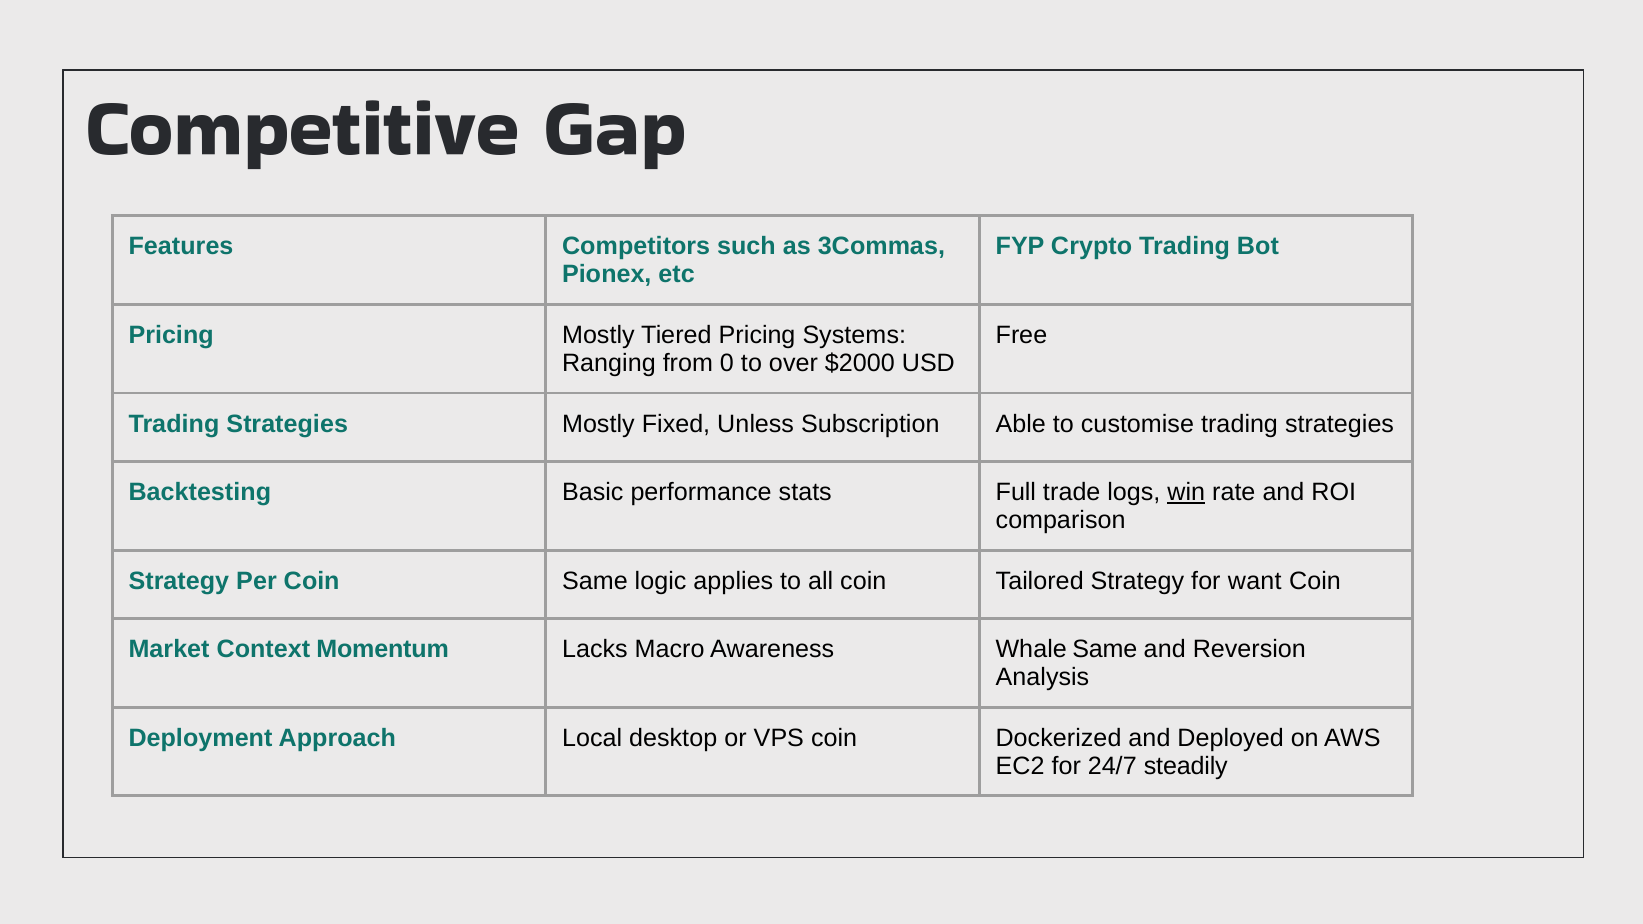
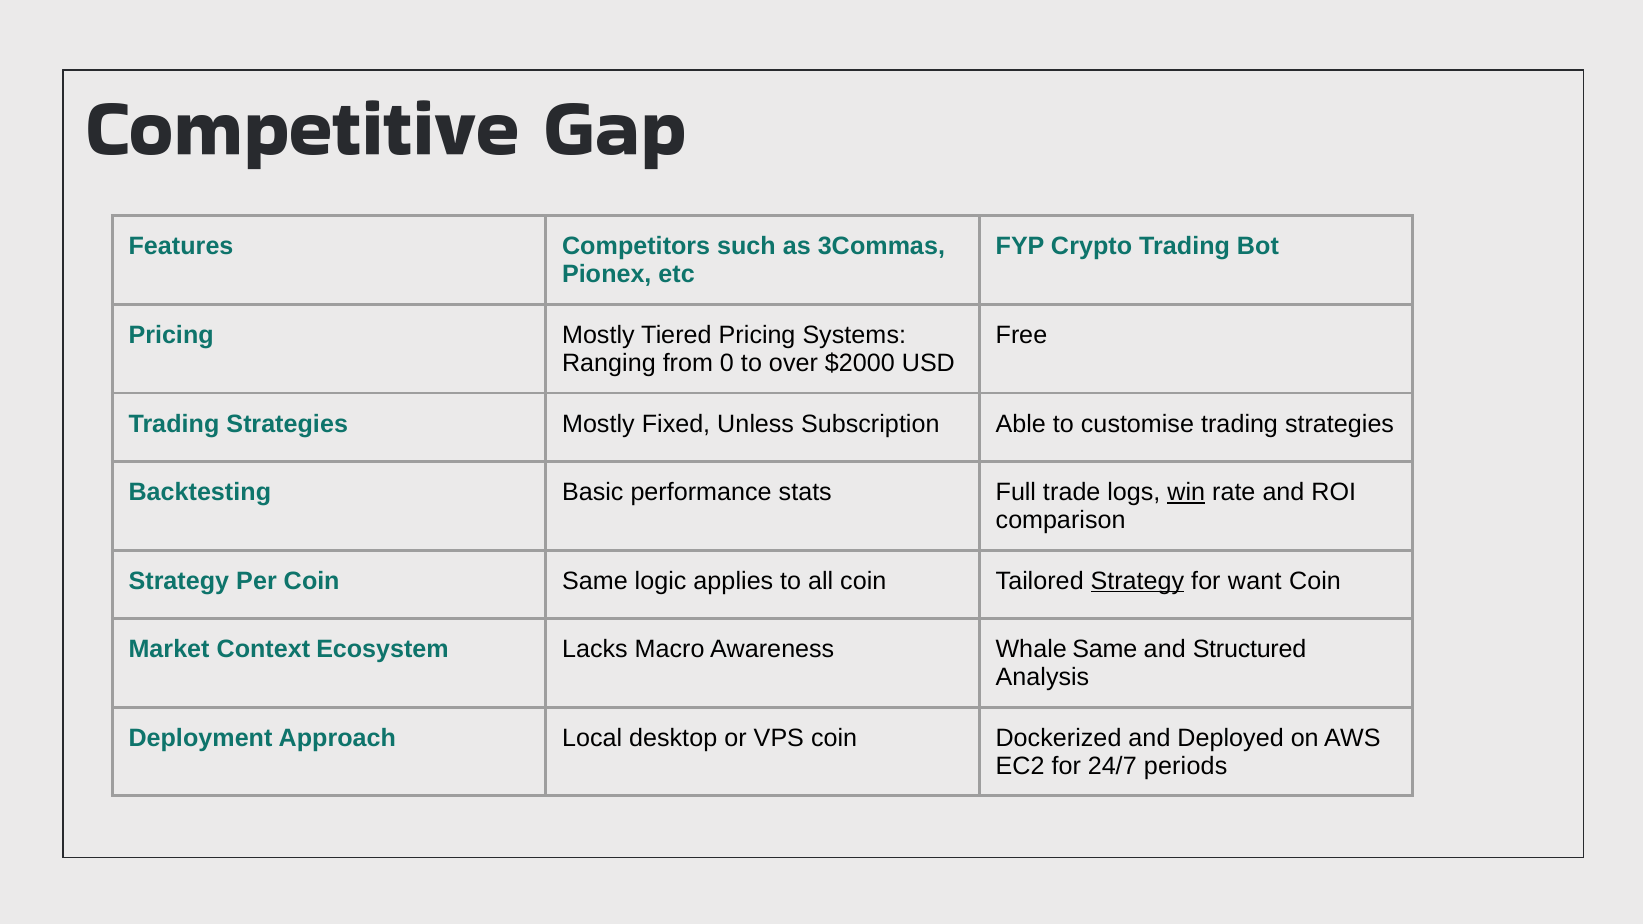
Strategy at (1137, 581) underline: none -> present
Momentum: Momentum -> Ecosystem
Reversion: Reversion -> Structured
steadily: steadily -> periods
